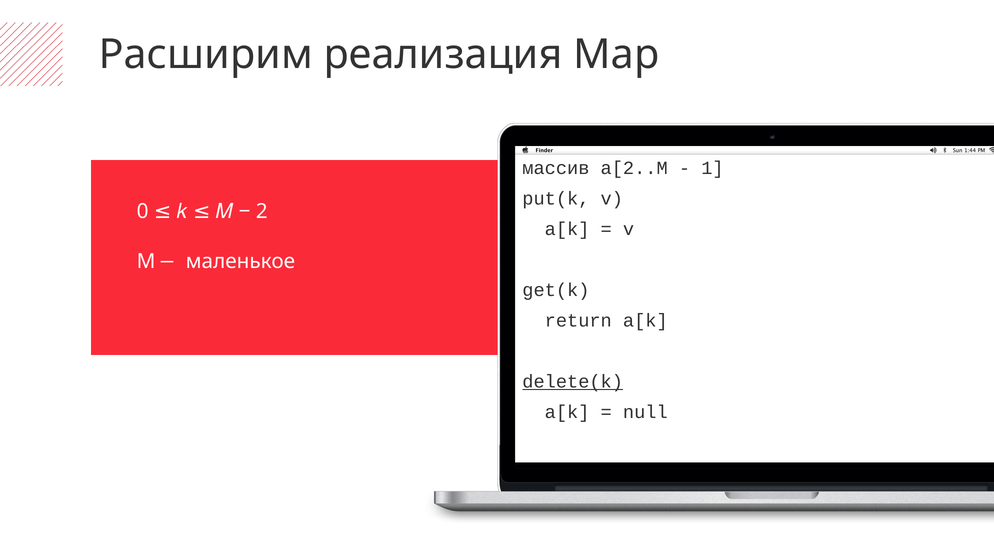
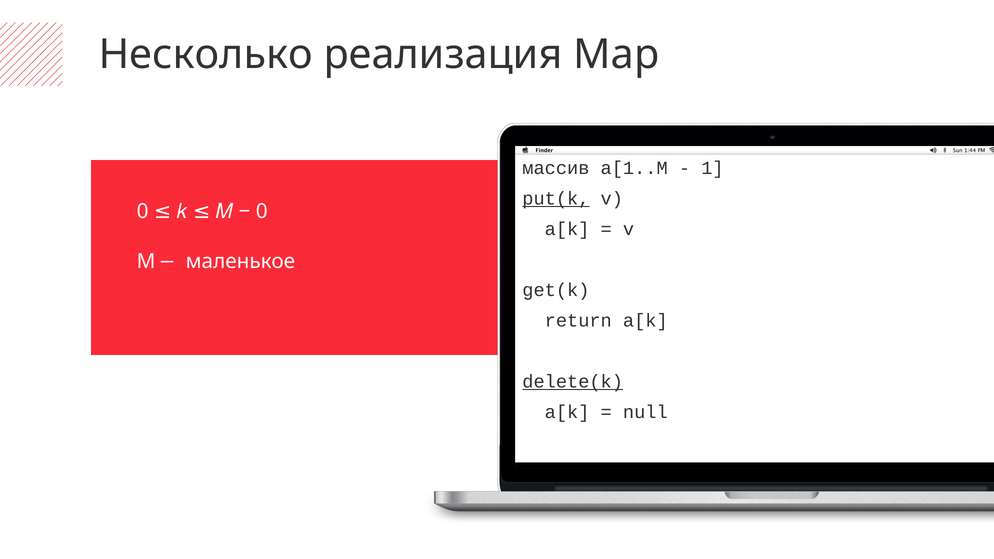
Расширим: Расширим -> Несколько
a[2..M: a[2..M -> a[1..M
put(k underline: none -> present
2 at (262, 212): 2 -> 0
